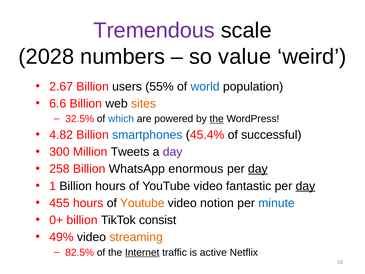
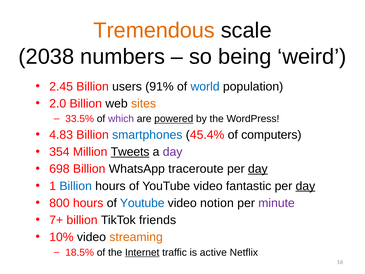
Tremendous colour: purple -> orange
2028: 2028 -> 2038
value: value -> being
2.67: 2.67 -> 2.45
55%: 55% -> 91%
6.6: 6.6 -> 2.0
32.5%: 32.5% -> 33.5%
which colour: blue -> purple
powered underline: none -> present
the at (217, 119) underline: present -> none
4.82: 4.82 -> 4.83
successful: successful -> computers
300: 300 -> 354
Tweets underline: none -> present
258: 258 -> 698
enormous: enormous -> traceroute
Billion at (76, 186) colour: black -> blue
455: 455 -> 800
Youtube at (142, 203) colour: orange -> blue
minute colour: blue -> purple
0+: 0+ -> 7+
consist: consist -> friends
49%: 49% -> 10%
82.5%: 82.5% -> 18.5%
